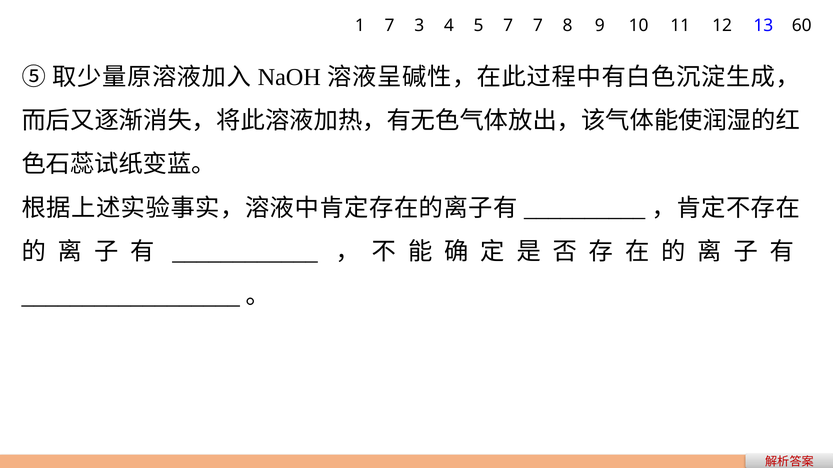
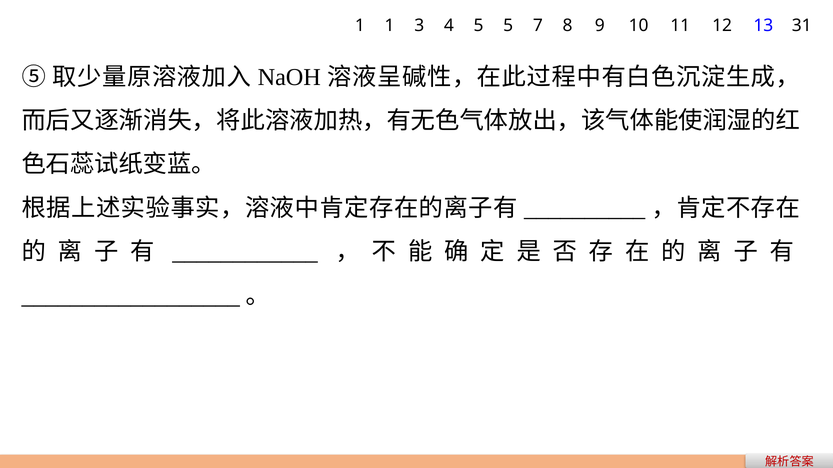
1 7: 7 -> 1
5 7: 7 -> 5
60: 60 -> 31
